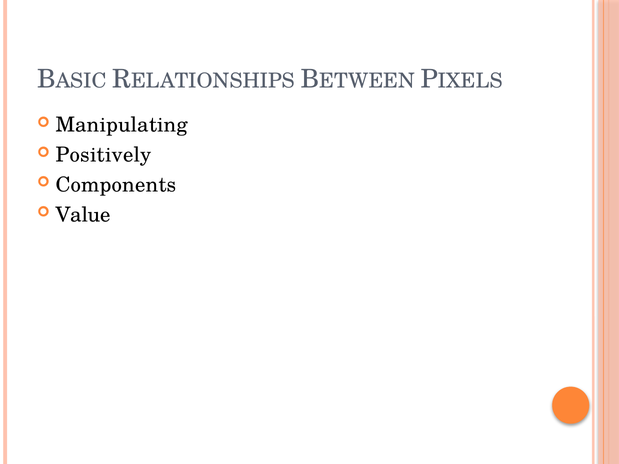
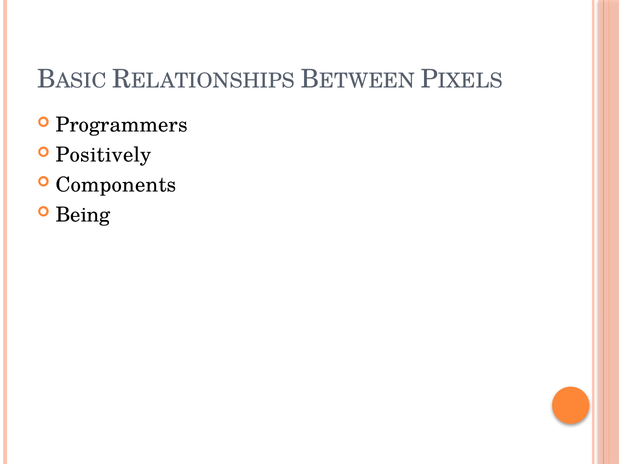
Manipulating: Manipulating -> Programmers
Value: Value -> Being
